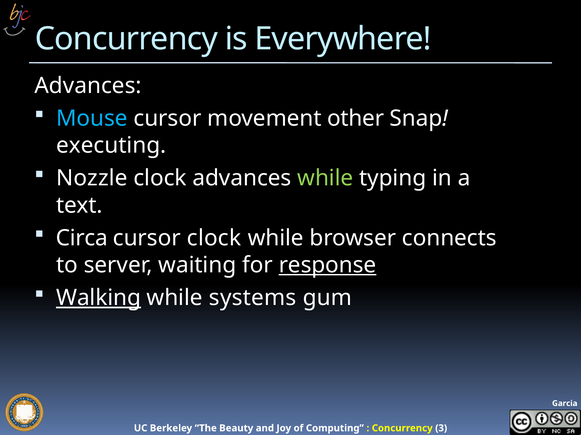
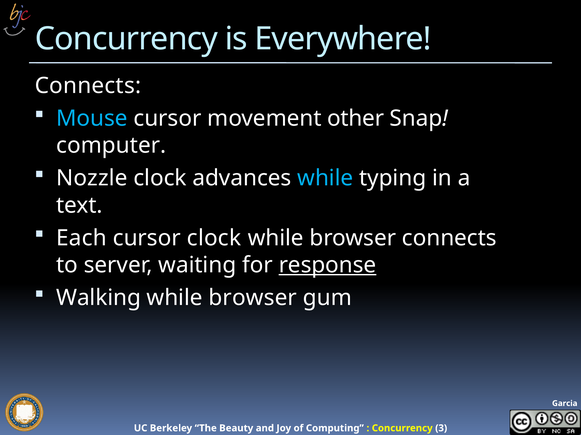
Advances at (88, 86): Advances -> Connects
executing: executing -> computer
while at (325, 179) colour: light green -> light blue
Circa: Circa -> Each
Walking underline: present -> none
systems at (253, 298): systems -> browser
